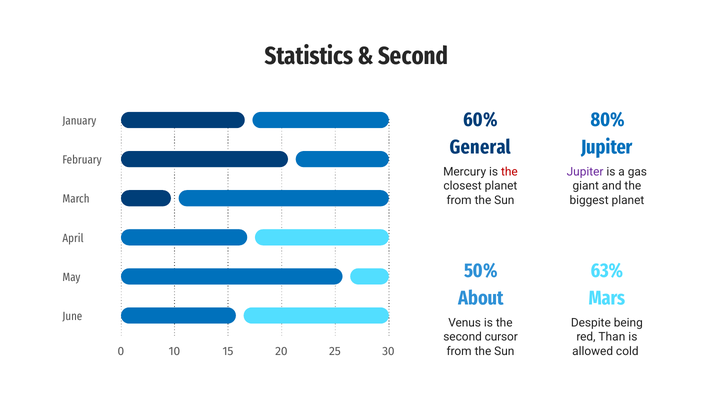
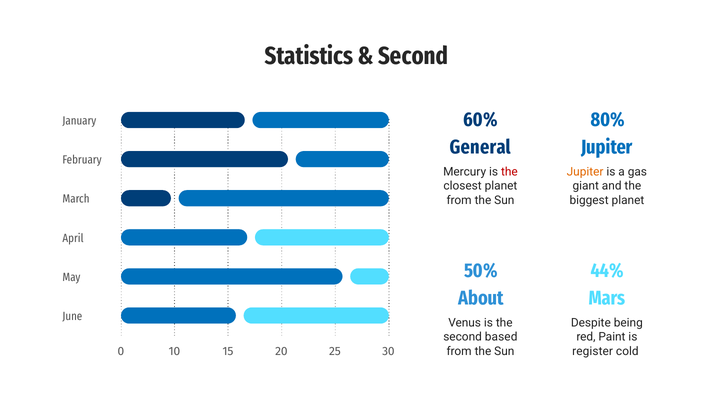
Jupiter at (585, 172) colour: purple -> orange
63%: 63% -> 44%
cursor: cursor -> based
Than: Than -> Paint
allowed: allowed -> register
